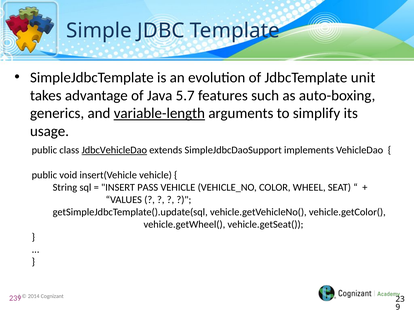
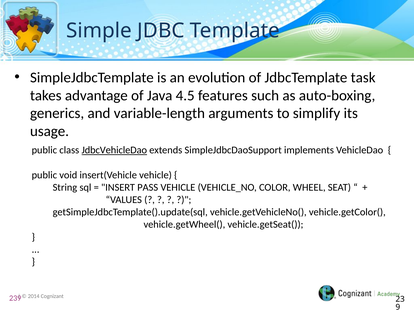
unit: unit -> task
5.7: 5.7 -> 4.5
variable-length underline: present -> none
